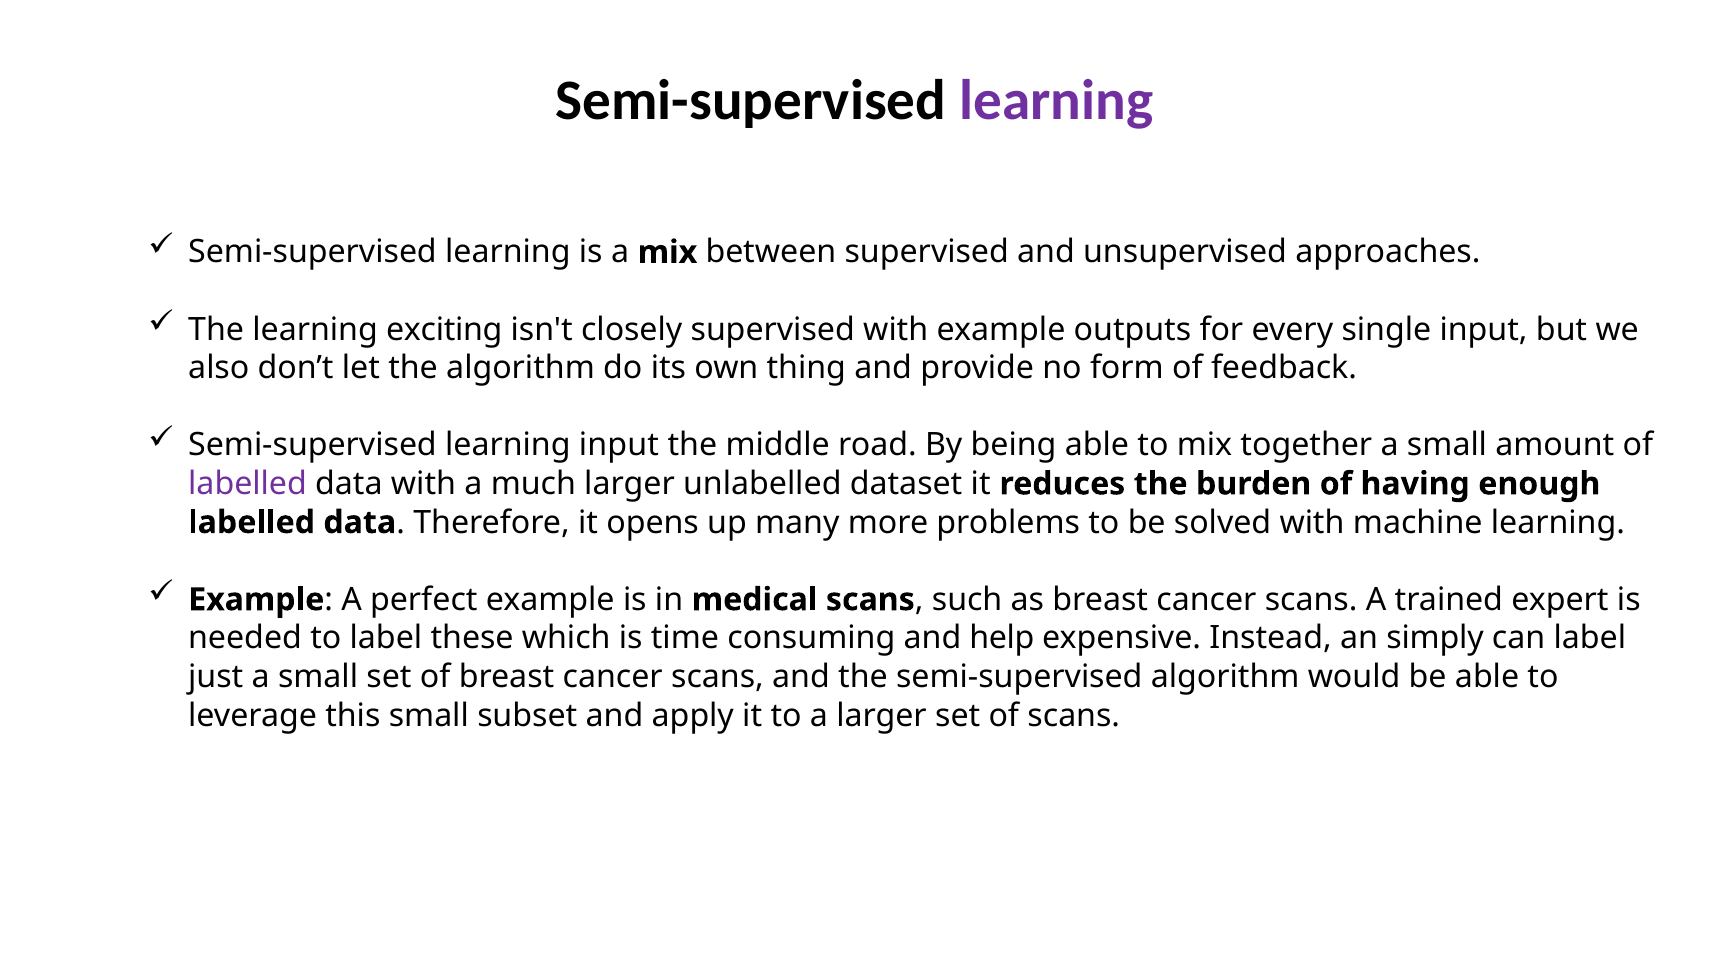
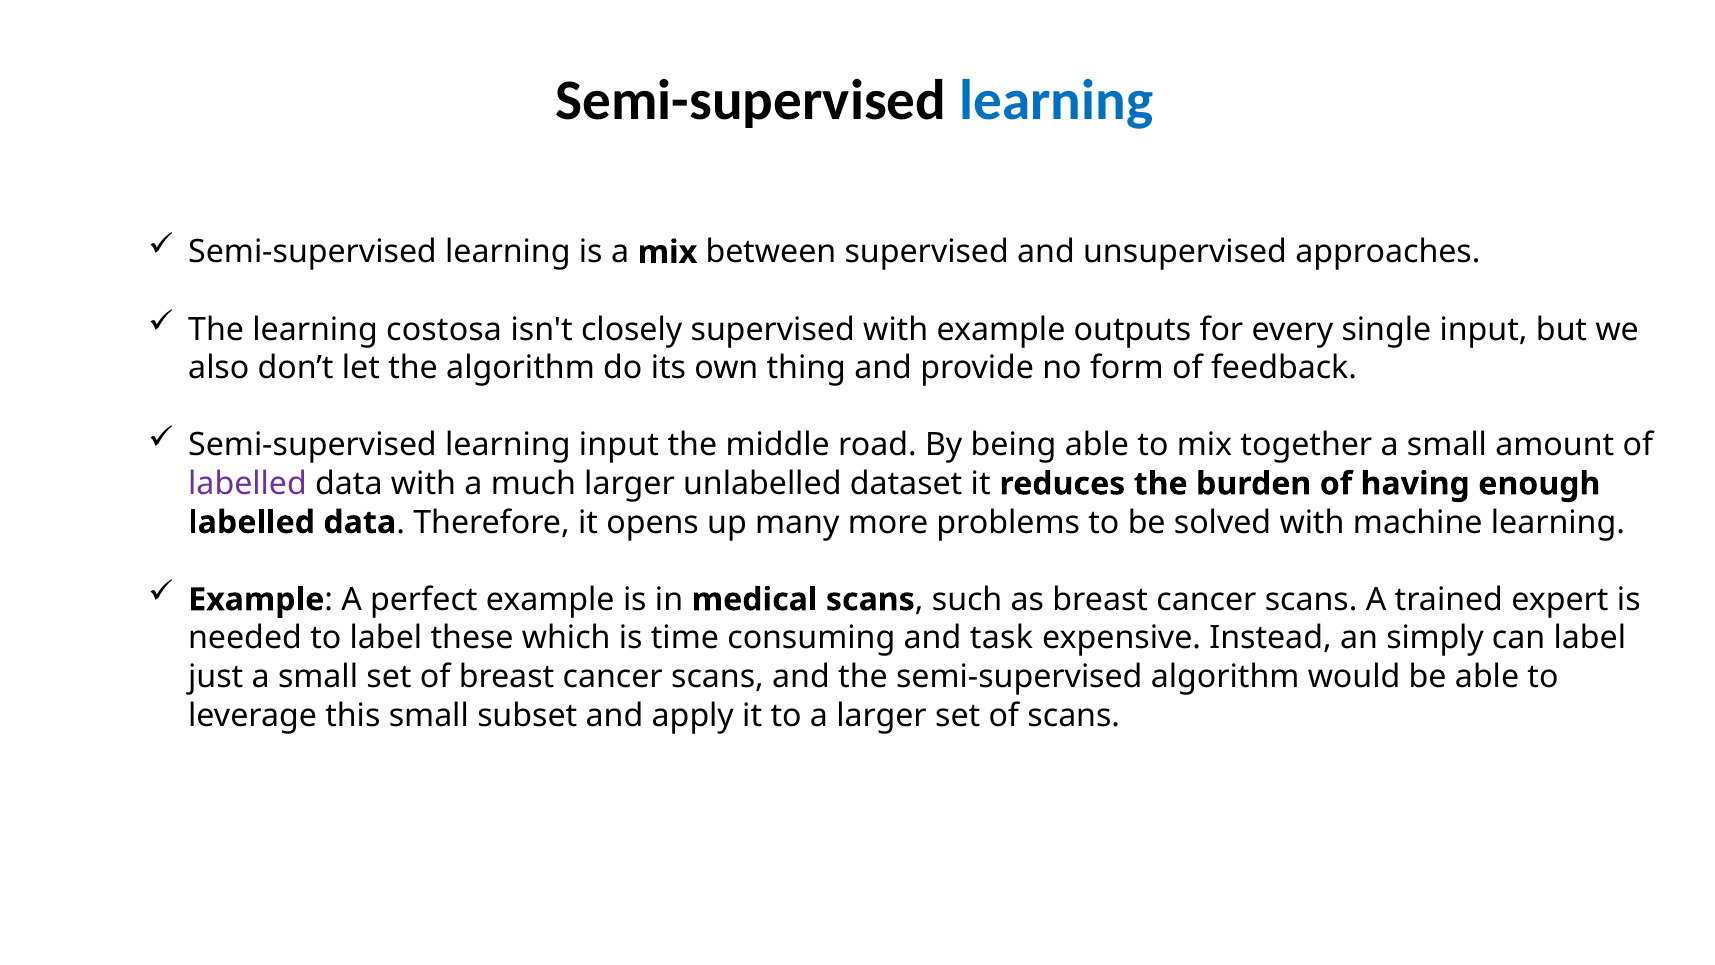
learning at (1056, 100) colour: purple -> blue
exciting: exciting -> costosa
help: help -> task
